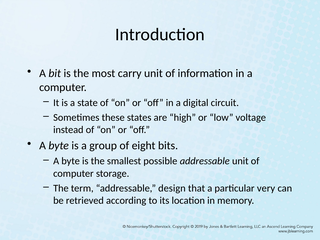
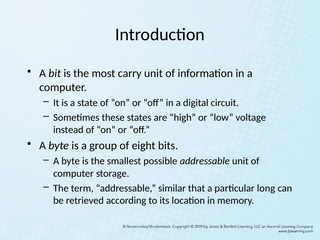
design: design -> similar
very: very -> long
